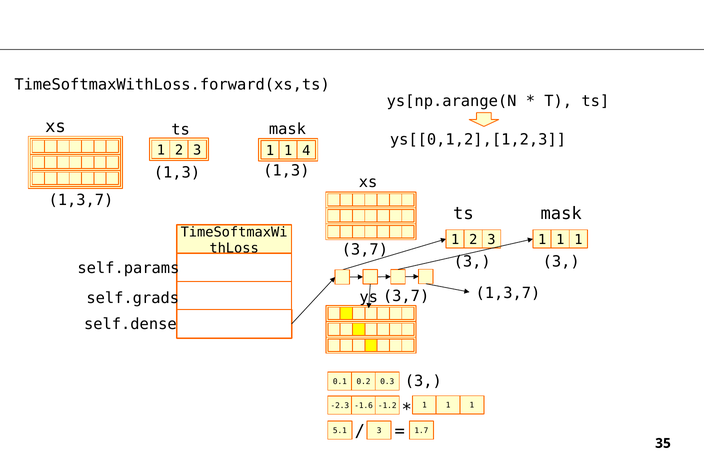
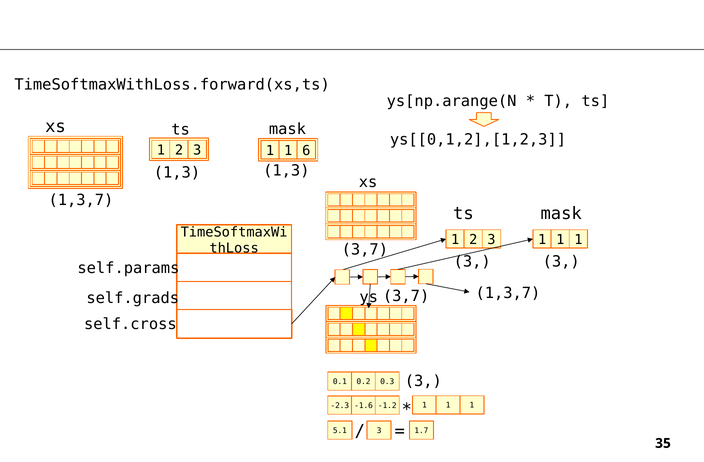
4: 4 -> 6
self.dense: self.dense -> self.cross
